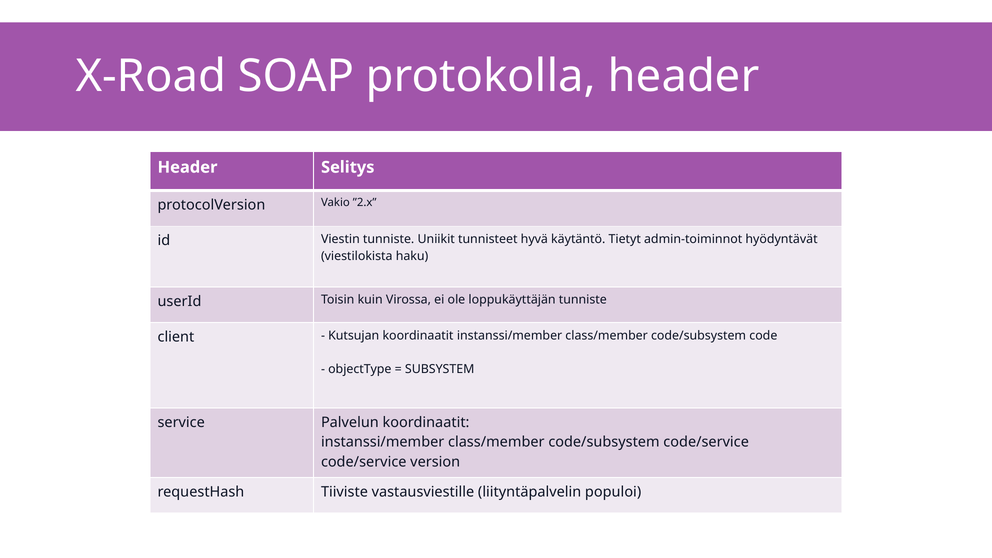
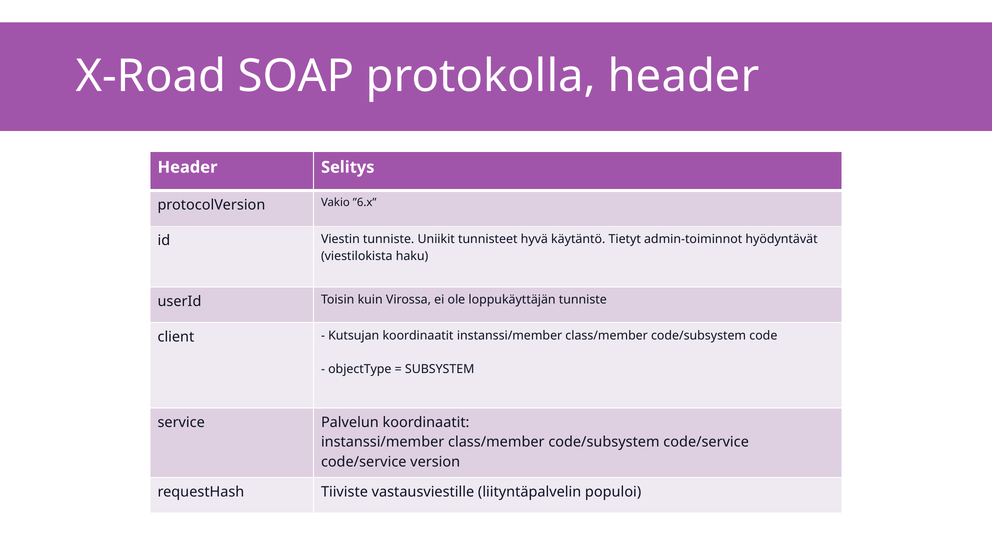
”2.x: ”2.x -> ”6.x
